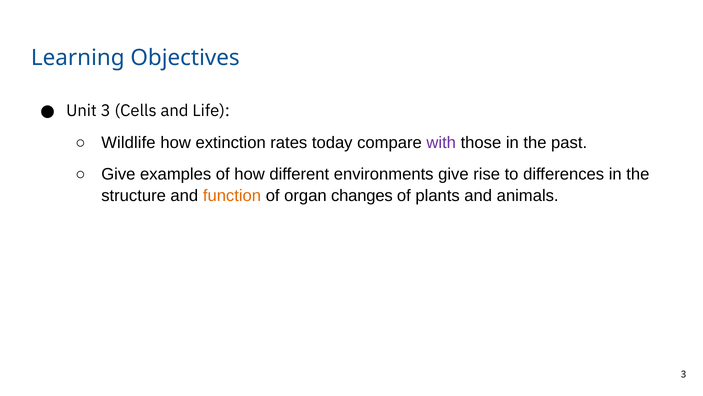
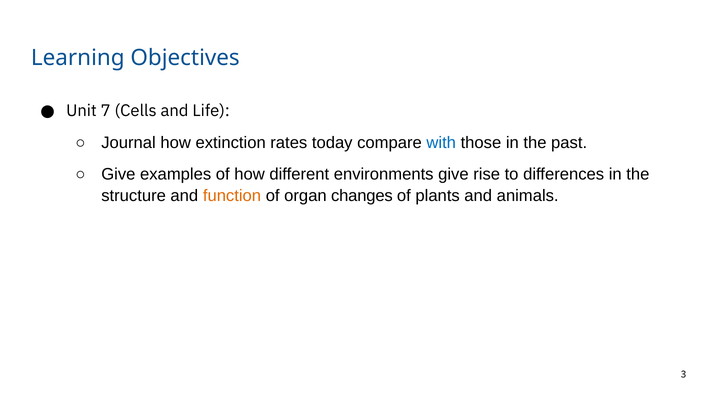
Unit 3: 3 -> 7
Wildlife: Wildlife -> Journal
with colour: purple -> blue
